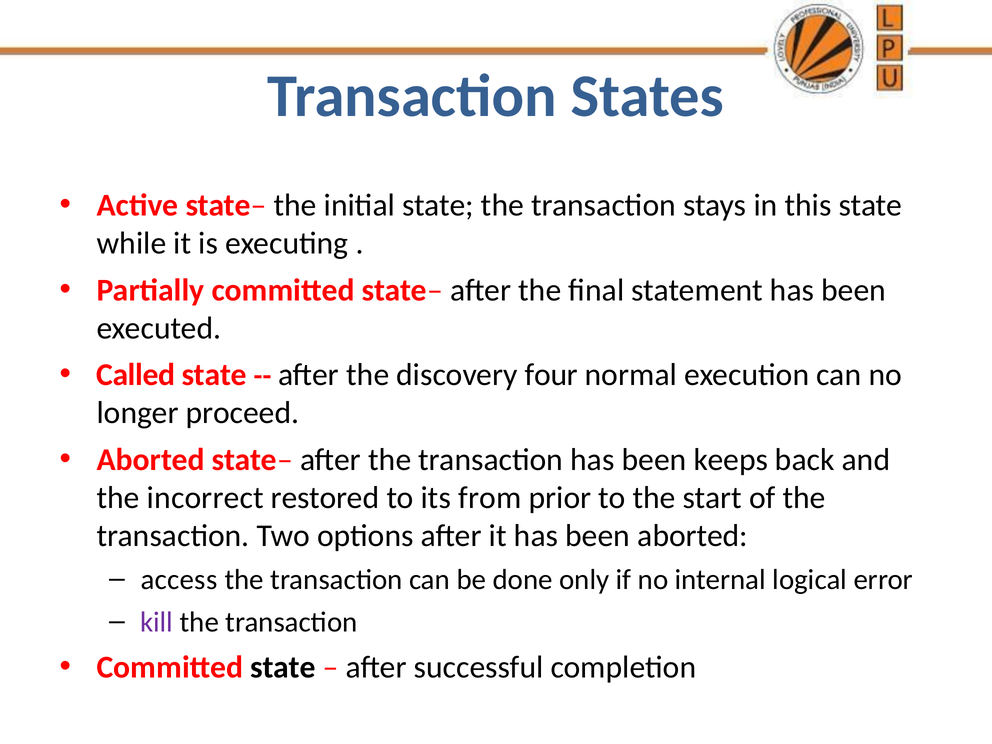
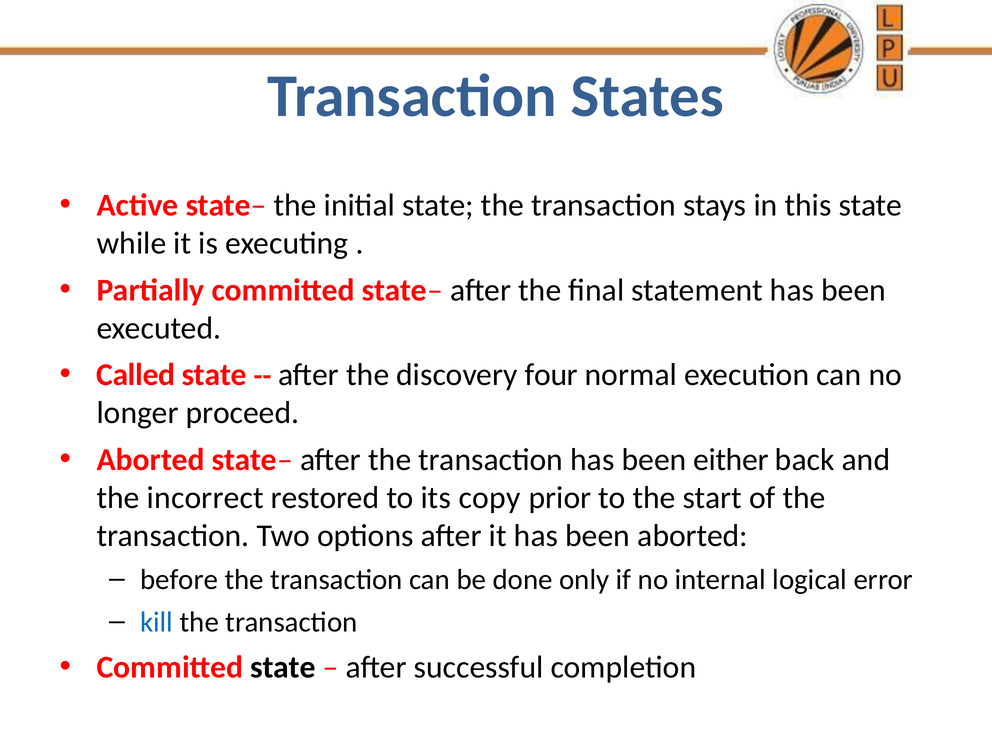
keeps: keeps -> either
from: from -> copy
access: access -> before
kill colour: purple -> blue
